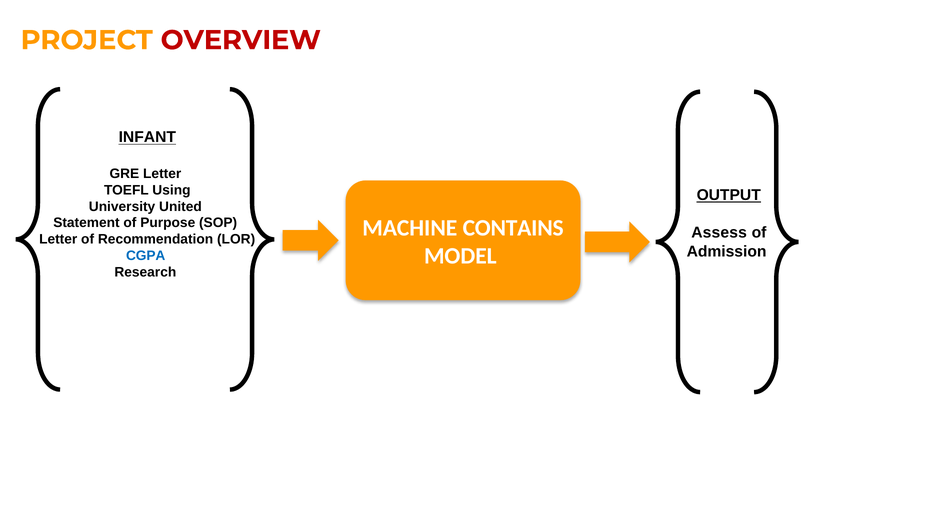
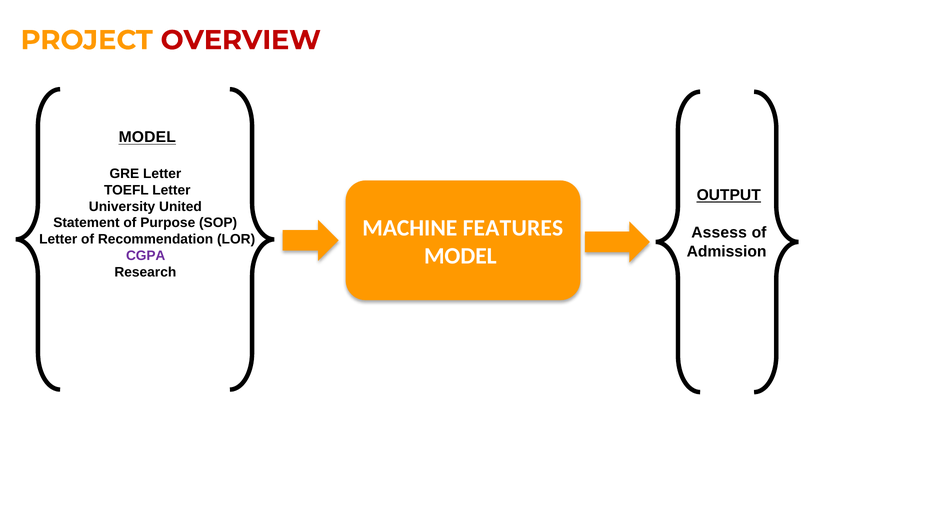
INFANT at (147, 137): INFANT -> MODEL
TOEFL Using: Using -> Letter
CONTAINS: CONTAINS -> FEATURES
CGPA colour: blue -> purple
